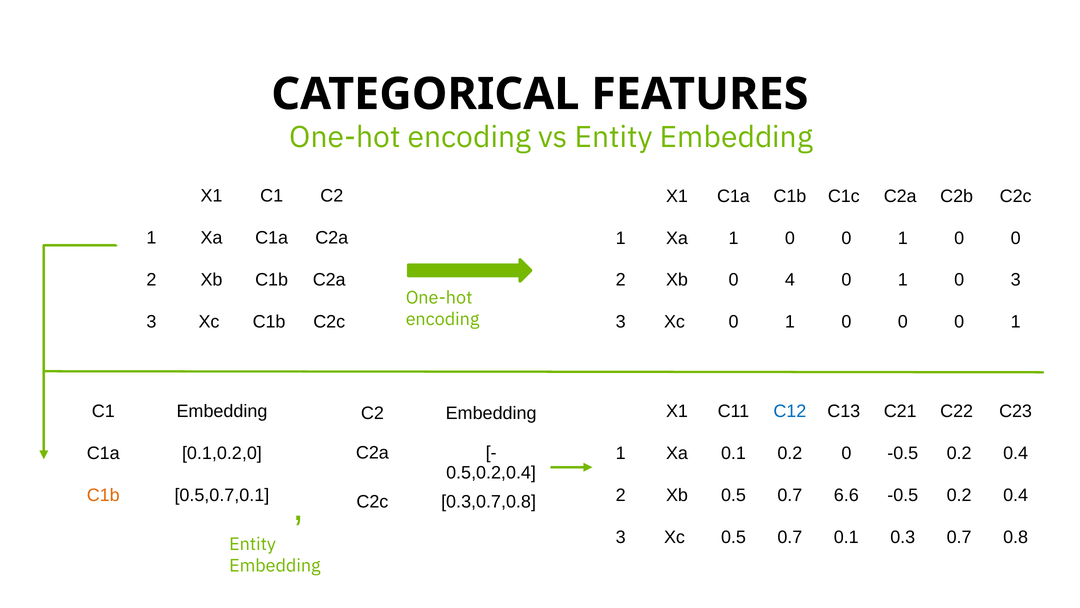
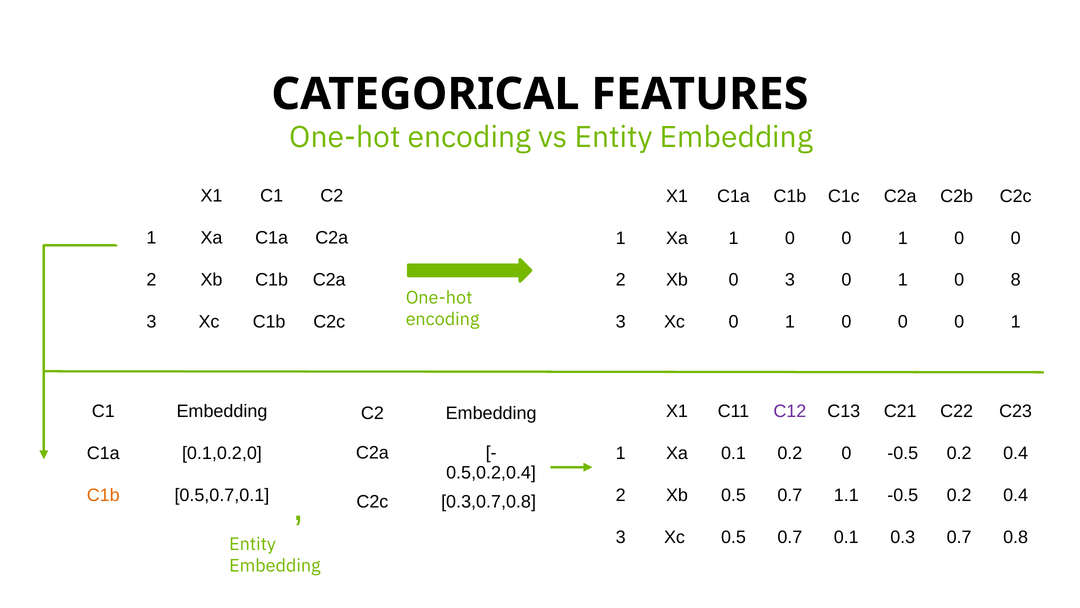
0 4: 4 -> 3
0 3: 3 -> 8
C12 colour: blue -> purple
6.6: 6.6 -> 1.1
